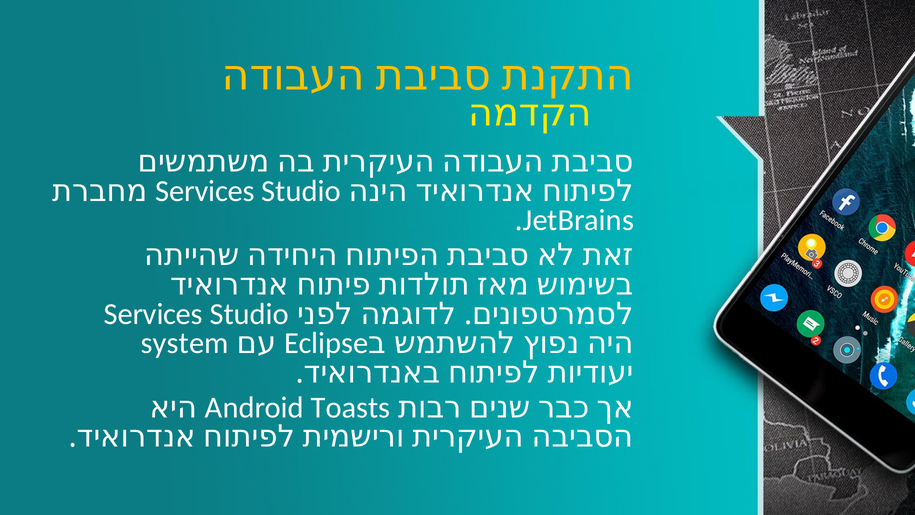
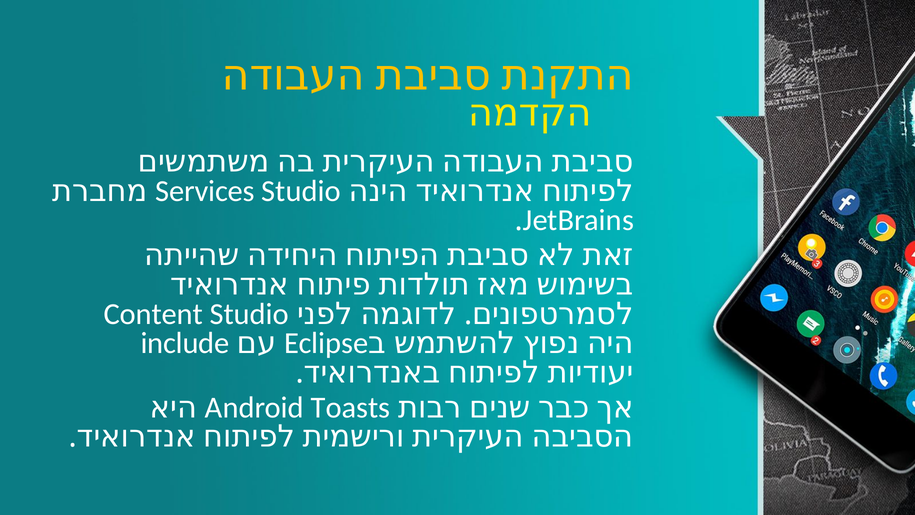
Services at (153, 314): Services -> Content
system: system -> include
